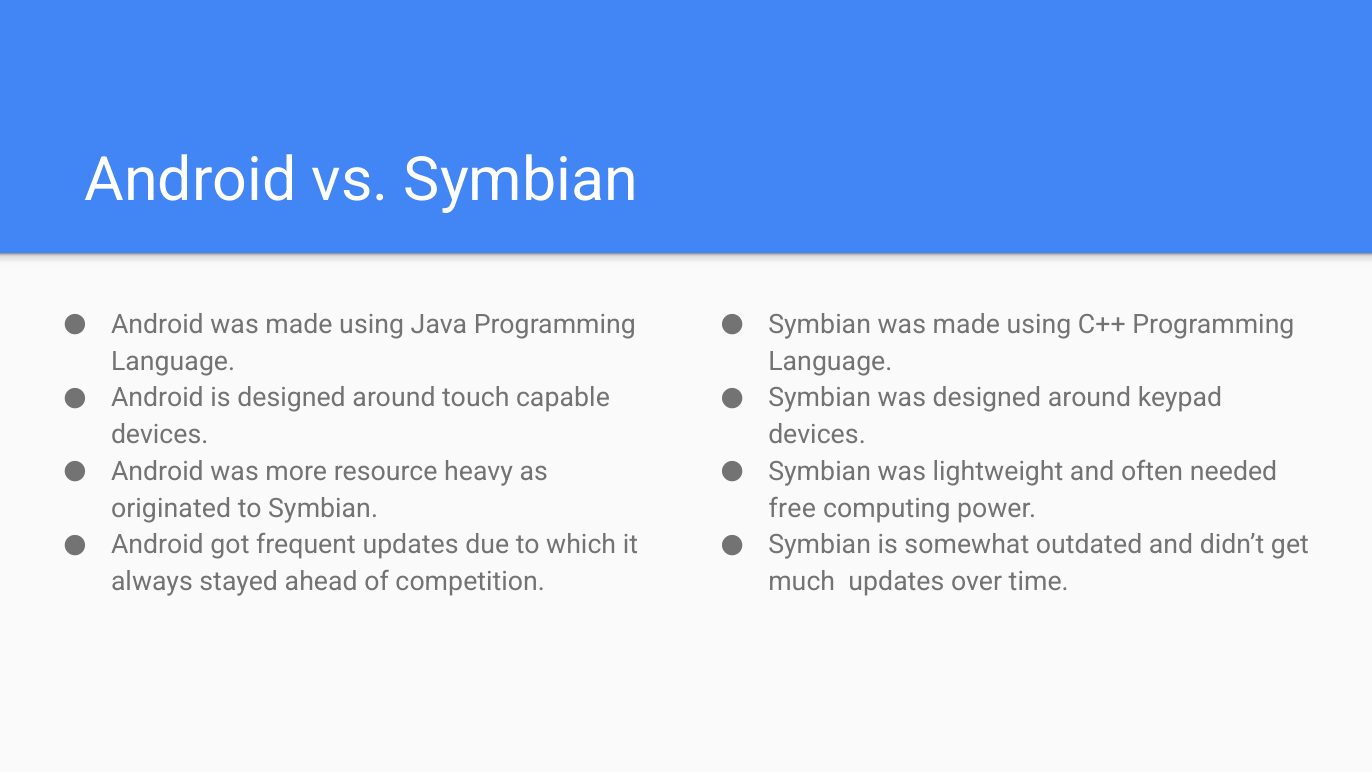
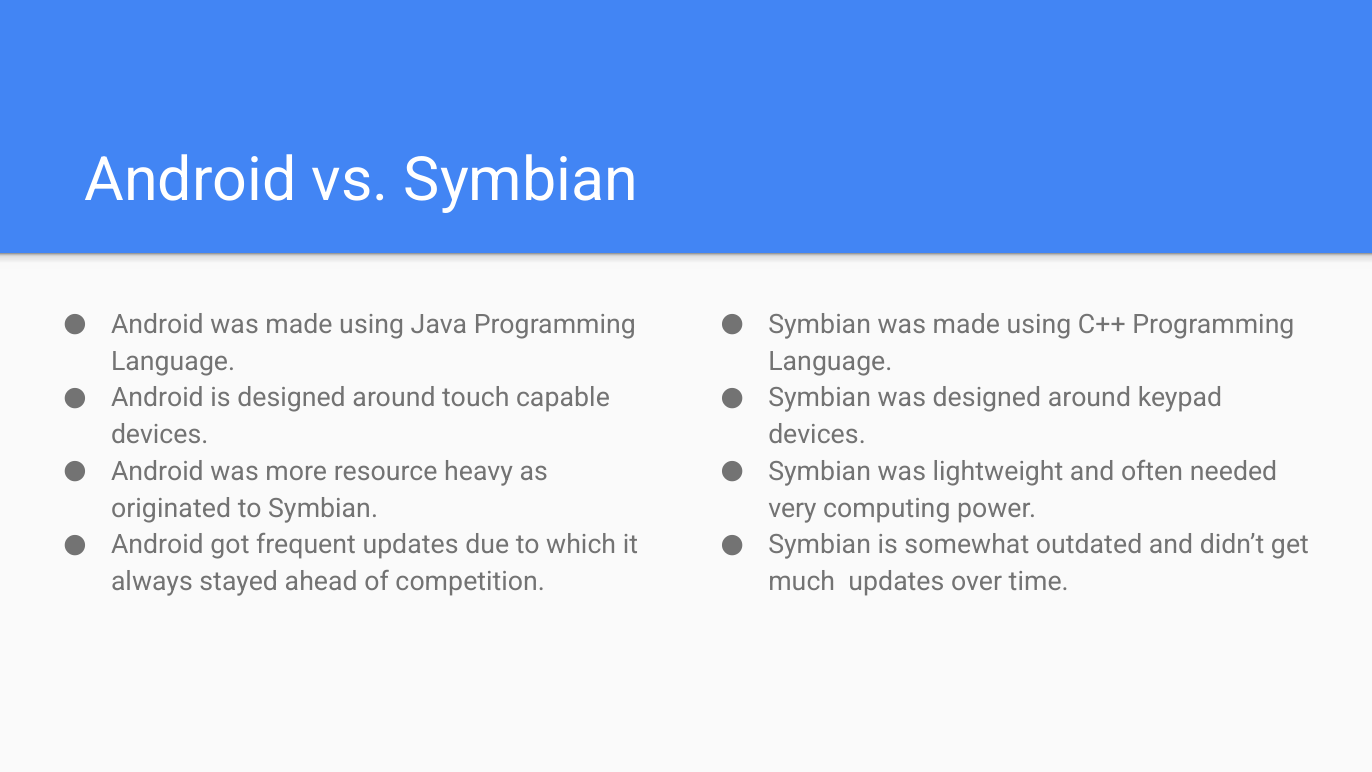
free: free -> very
